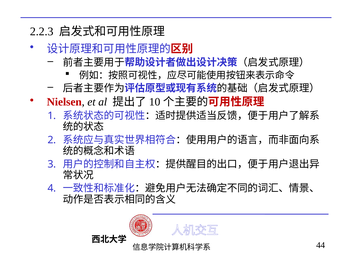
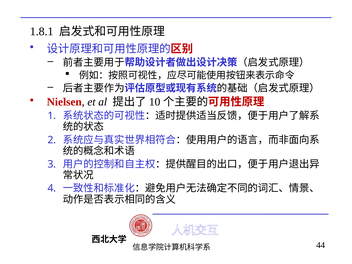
2.2.3: 2.2.3 -> 1.8.1
